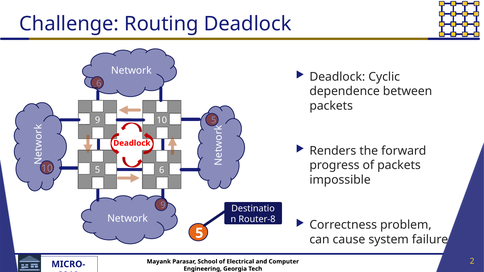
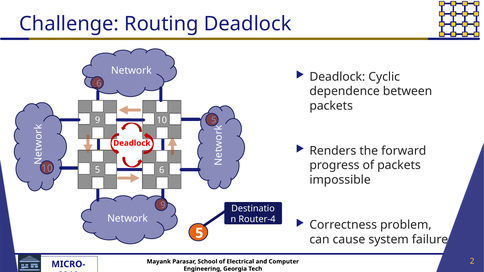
Router-8: Router-8 -> Router-4
